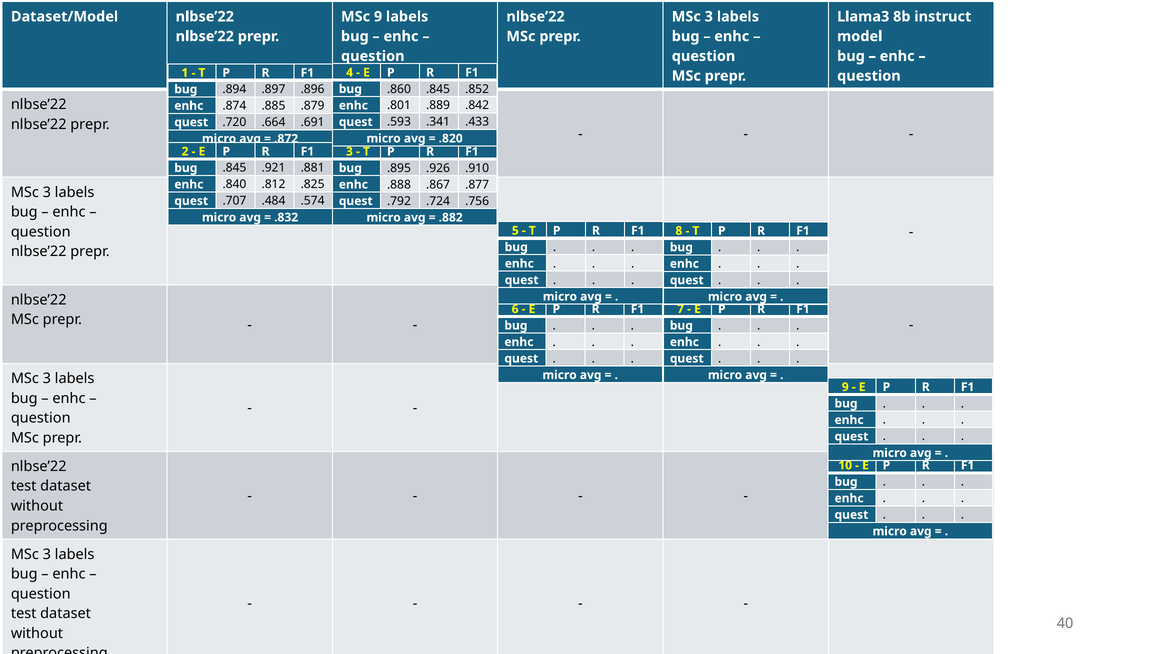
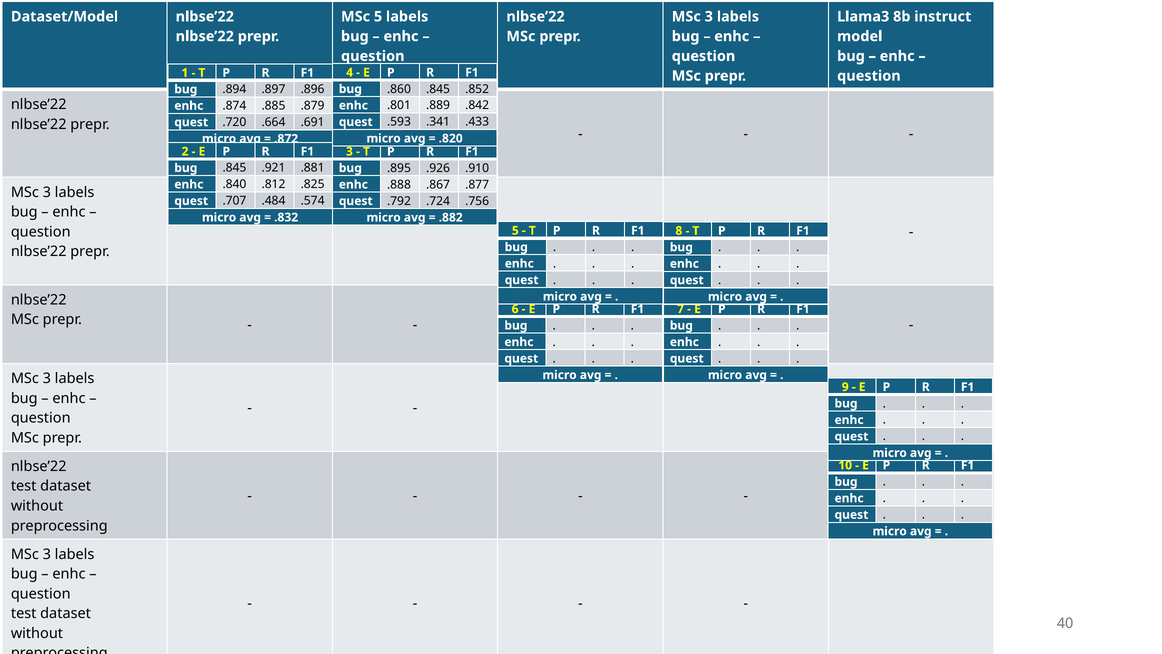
MSc 9: 9 -> 5
